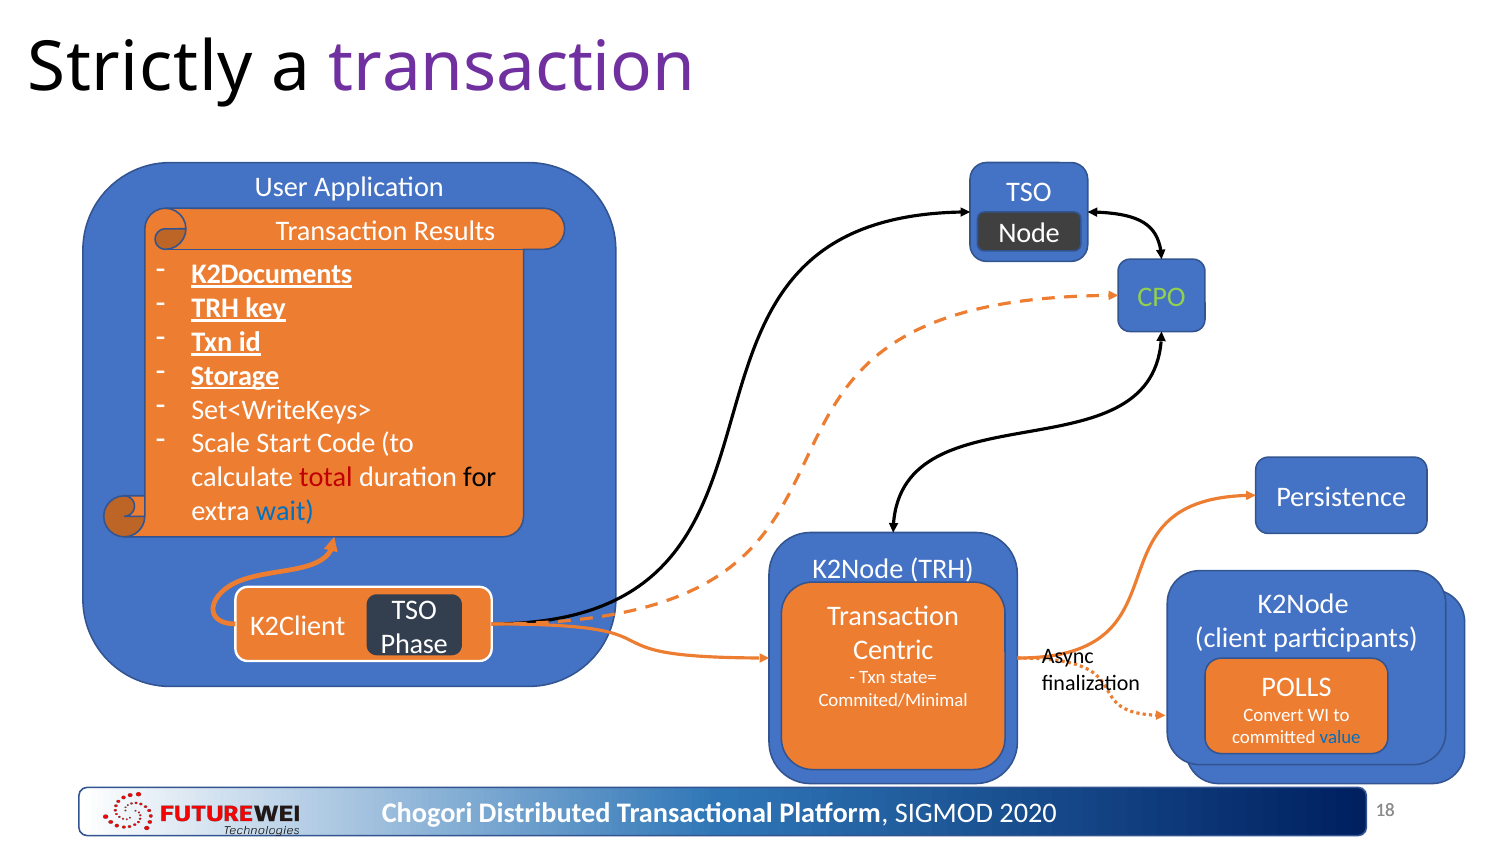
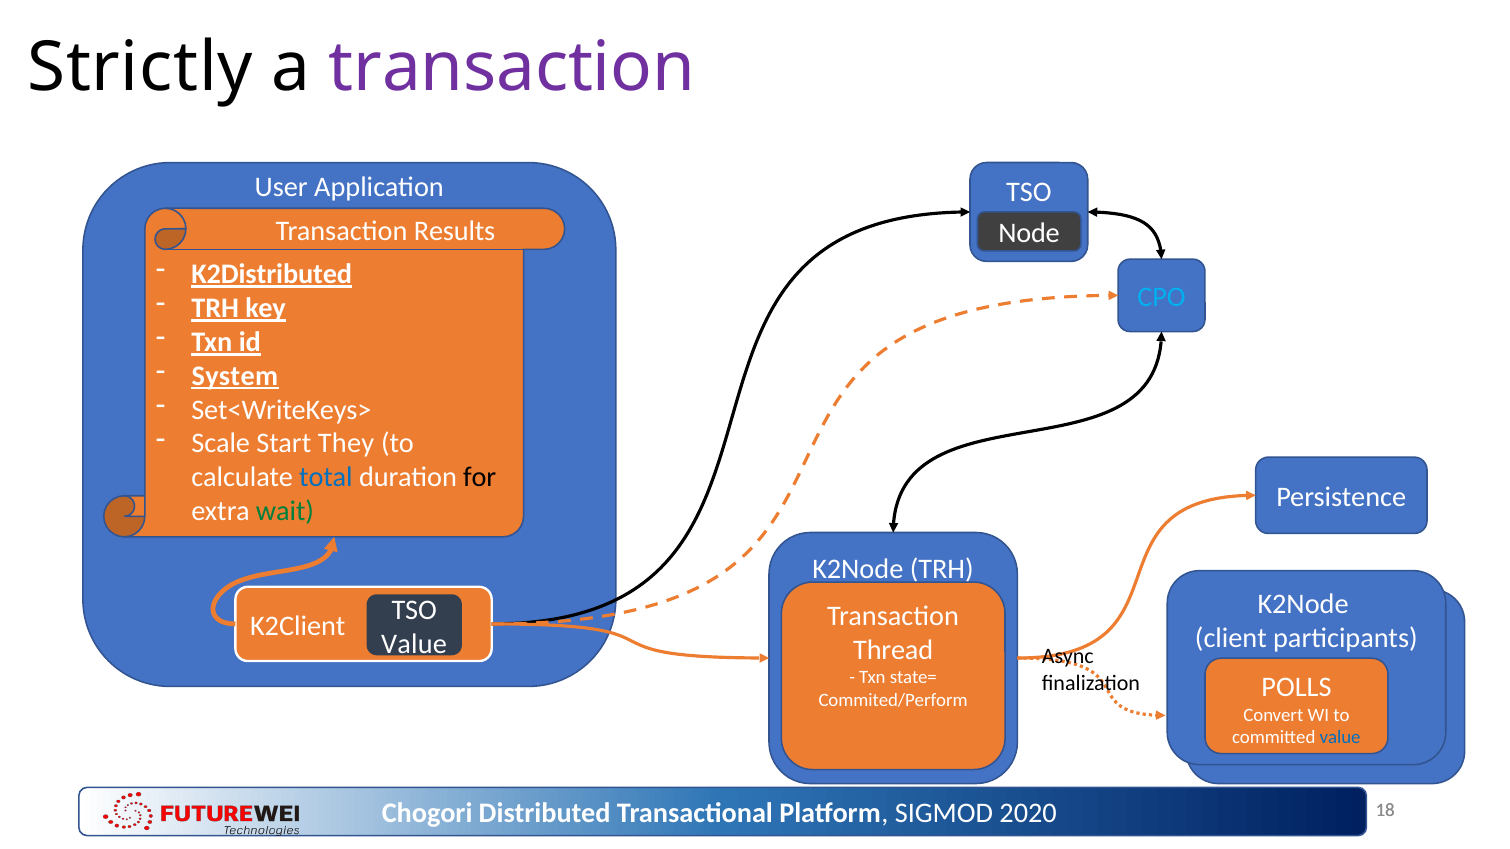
K2Documents: K2Documents -> K2Distributed
CPO colour: light green -> light blue
Storage: Storage -> System
Code: Code -> They
total colour: red -> blue
wait colour: blue -> green
Phase at (414, 644): Phase -> Value
Centric: Centric -> Thread
Commited/Minimal: Commited/Minimal -> Commited/Perform
